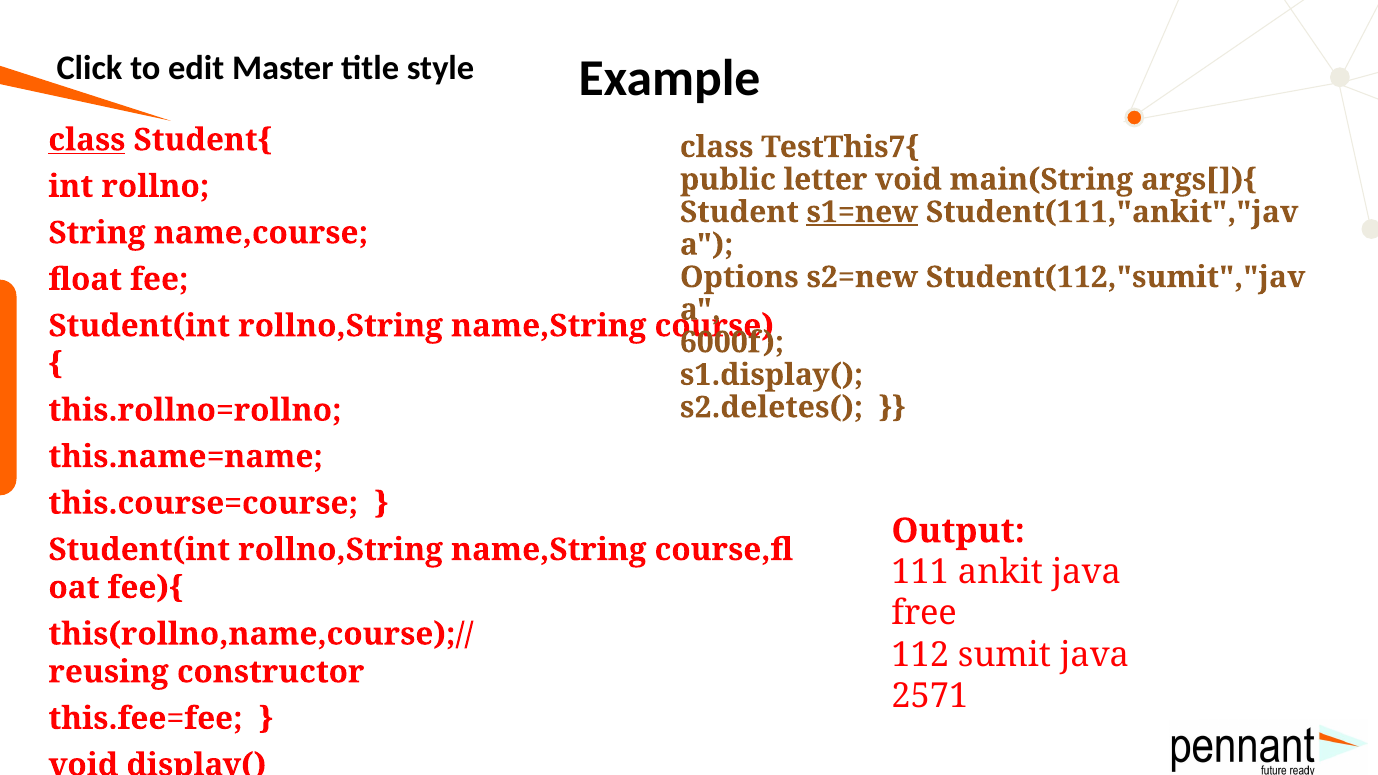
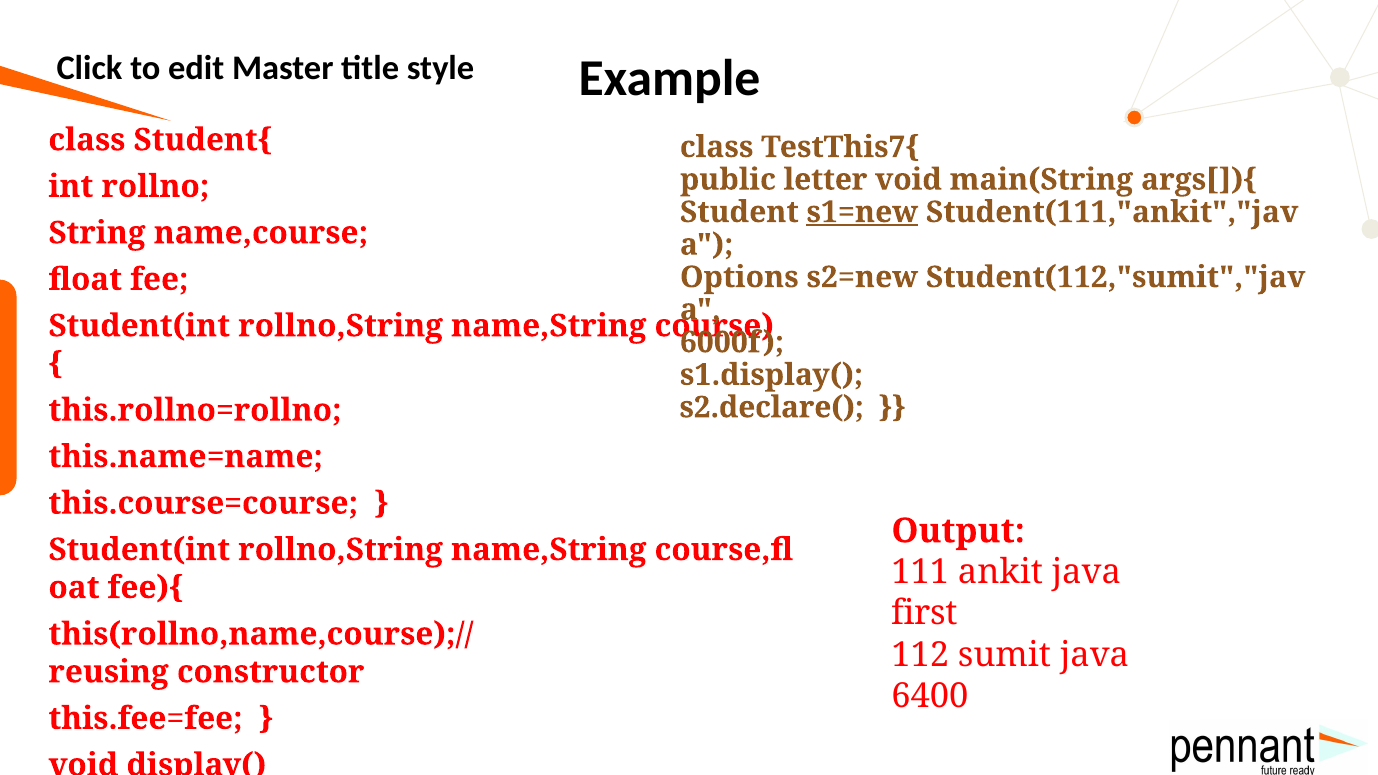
class at (87, 140) underline: present -> none
s2.deletes(: s2.deletes( -> s2.declare(
free: free -> first
2571: 2571 -> 6400
